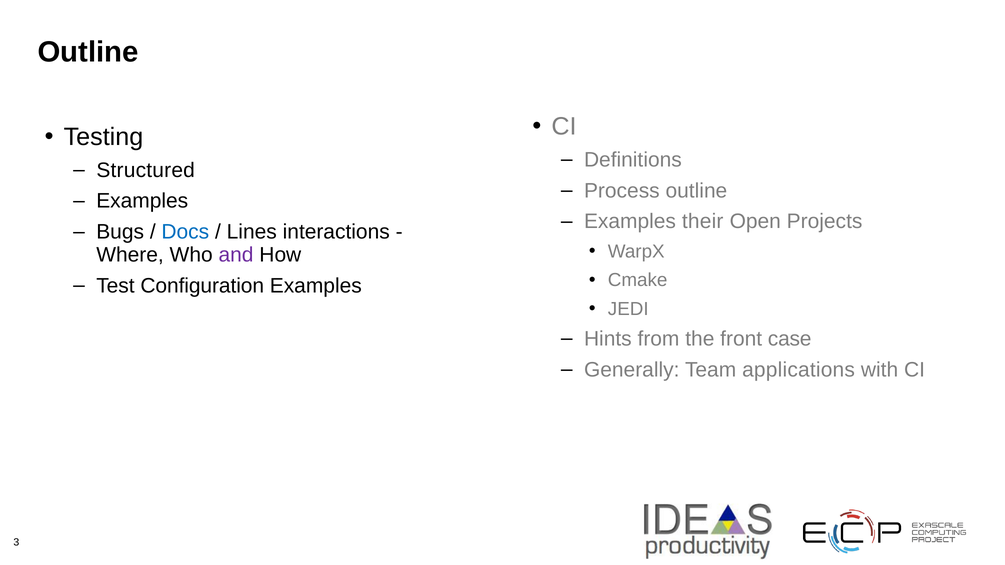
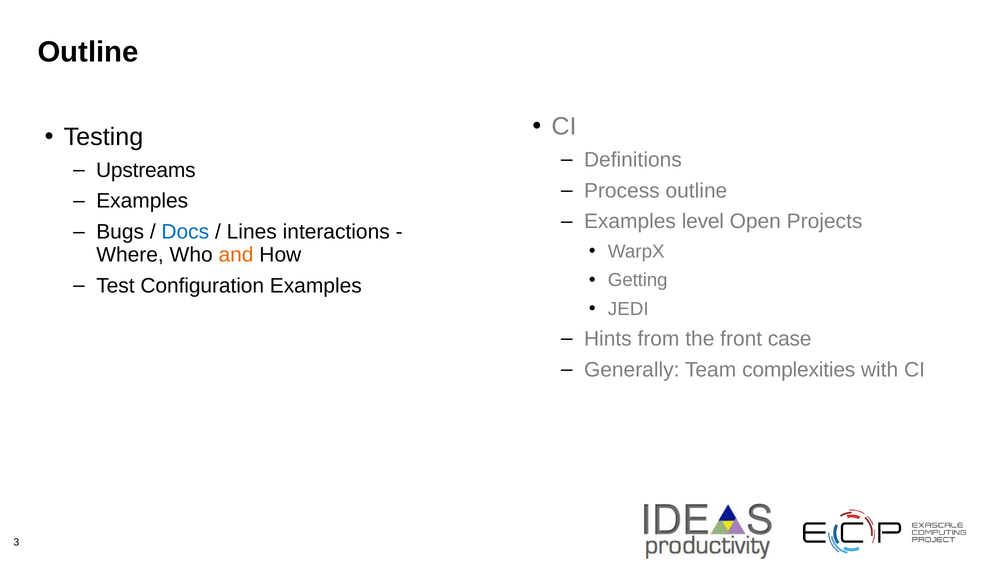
Structured: Structured -> Upstreams
their: their -> level
and colour: purple -> orange
Cmake: Cmake -> Getting
applications: applications -> complexities
